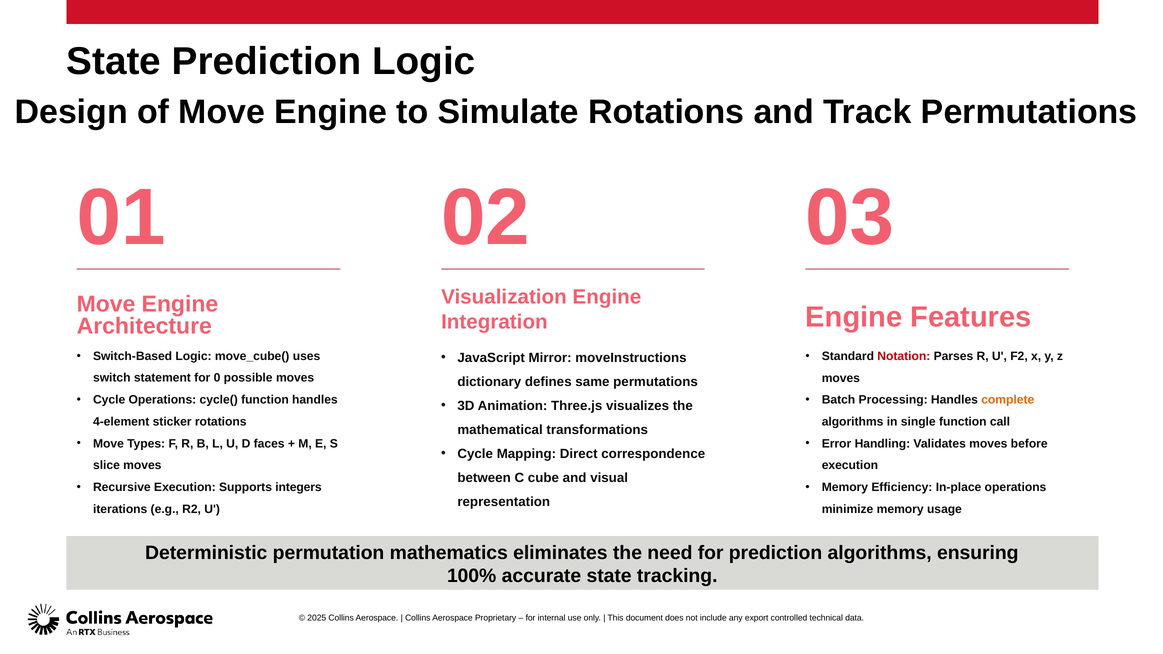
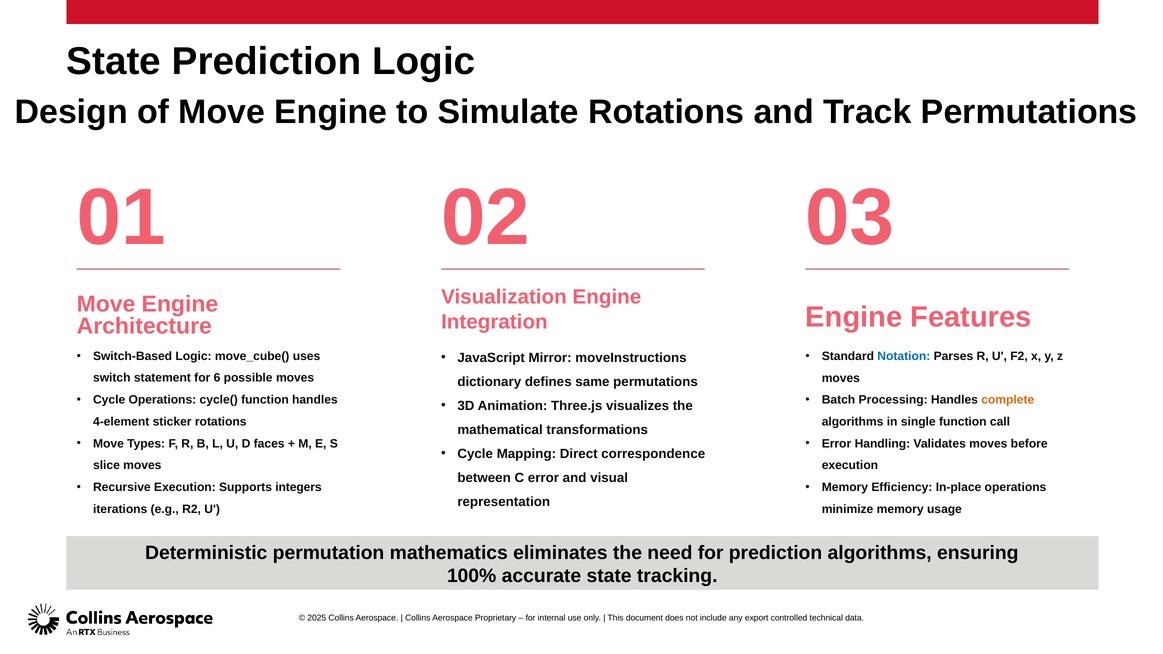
Notation colour: red -> blue
0: 0 -> 6
C cube: cube -> error
